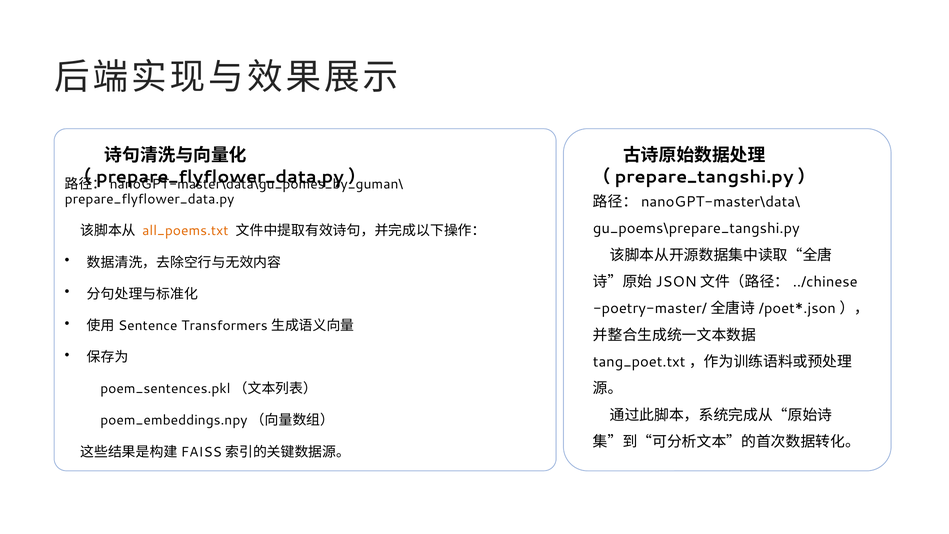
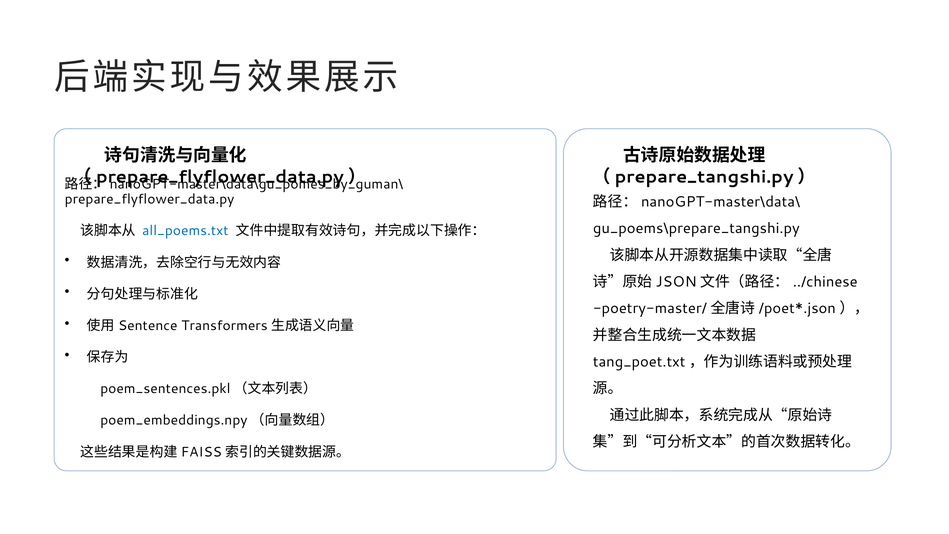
all_poems.txt colour: orange -> blue
